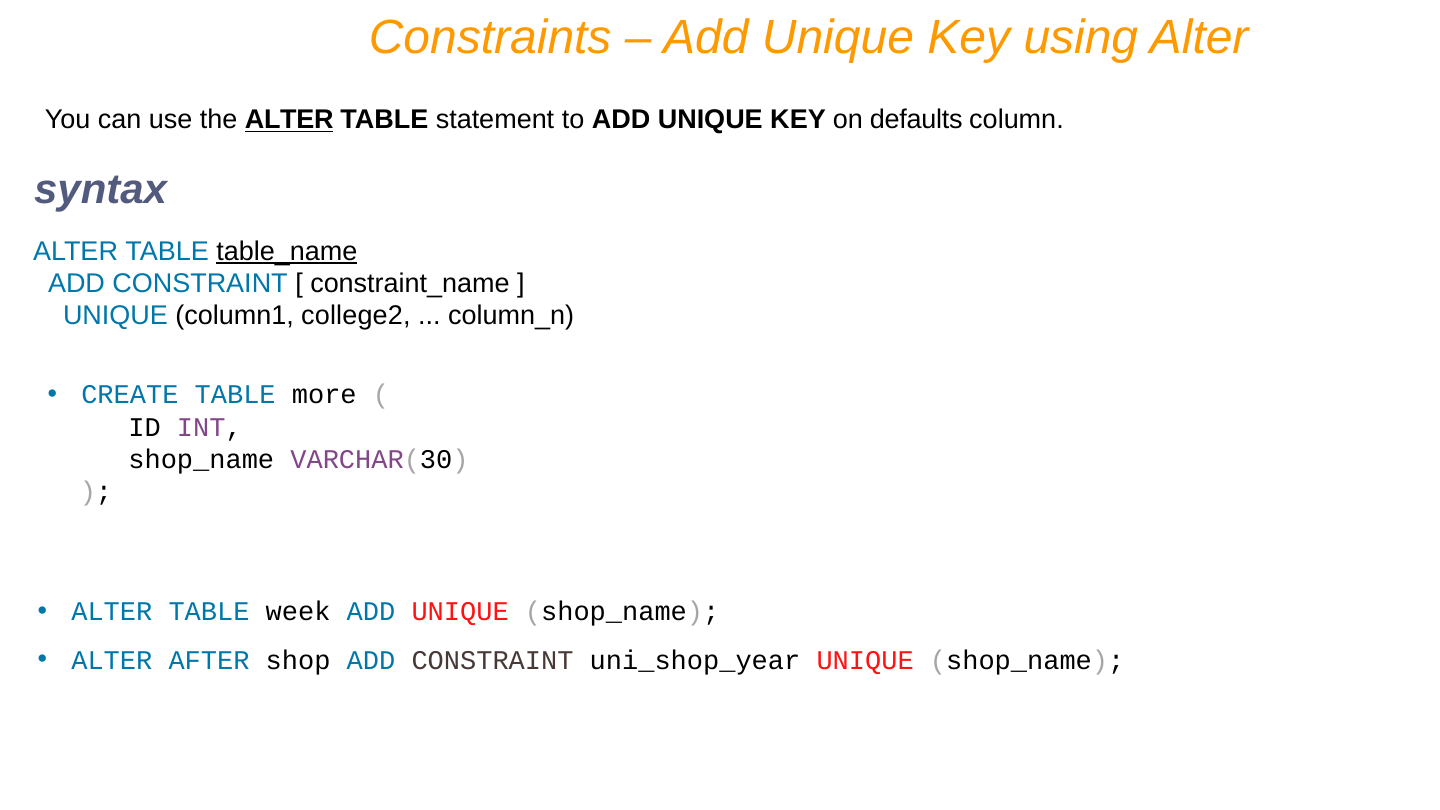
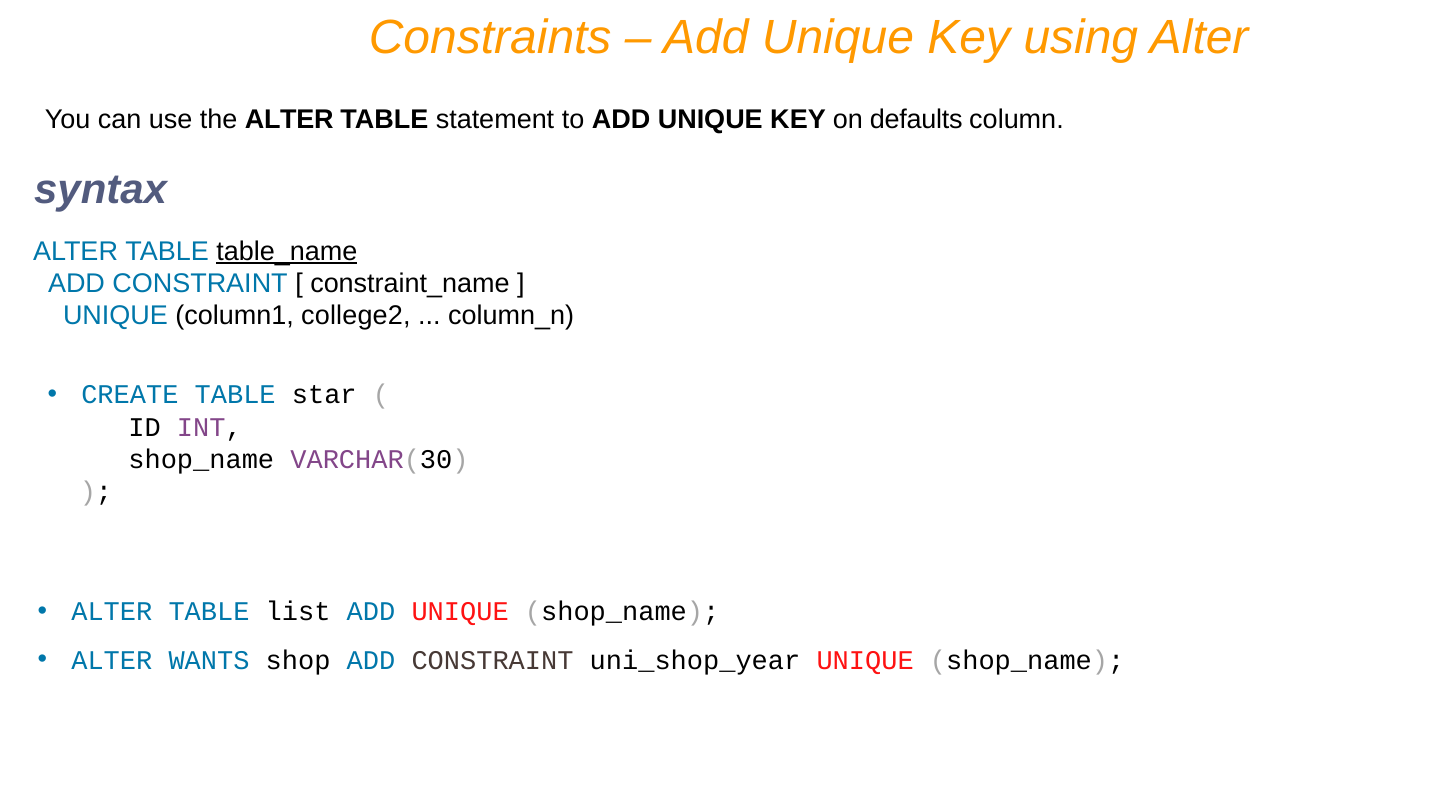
ALTER at (289, 120) underline: present -> none
more: more -> star
week: week -> list
AFTER: AFTER -> WANTS
